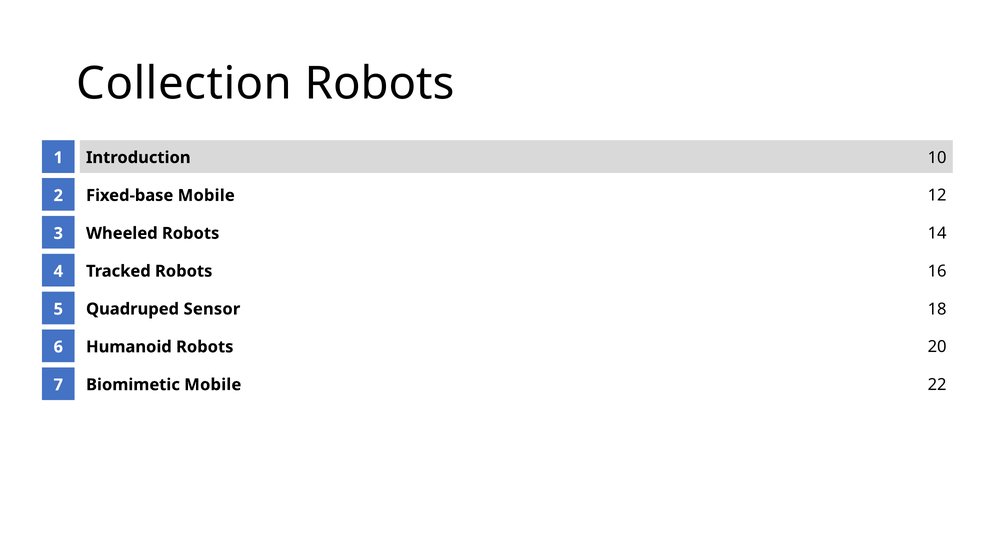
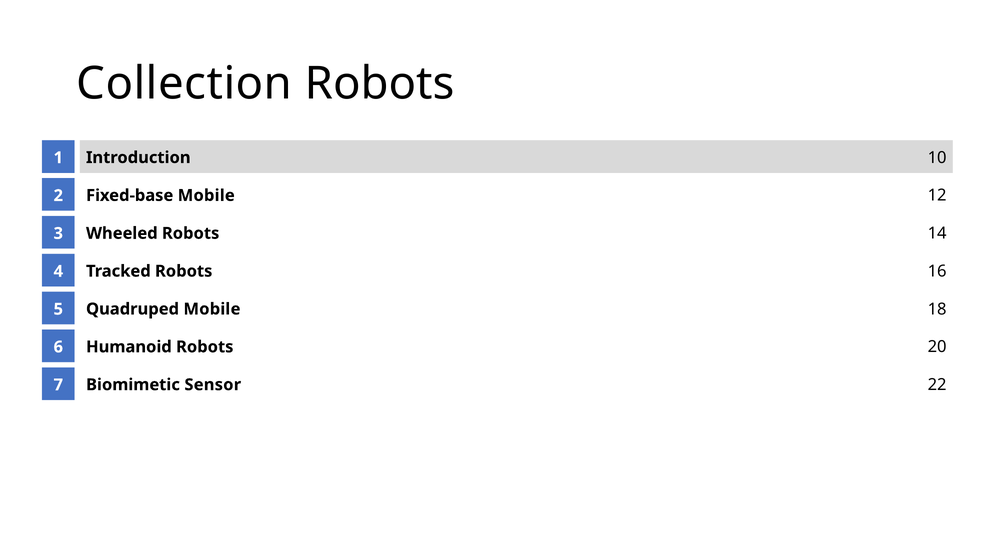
Quadruped Sensor: Sensor -> Mobile
Biomimetic Mobile: Mobile -> Sensor
